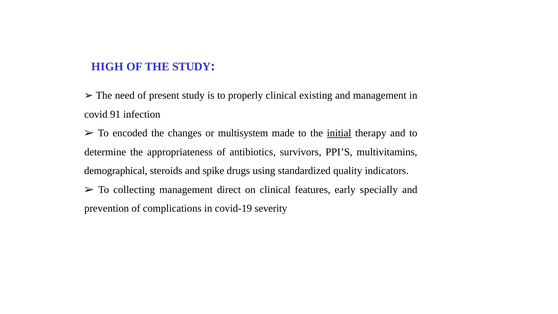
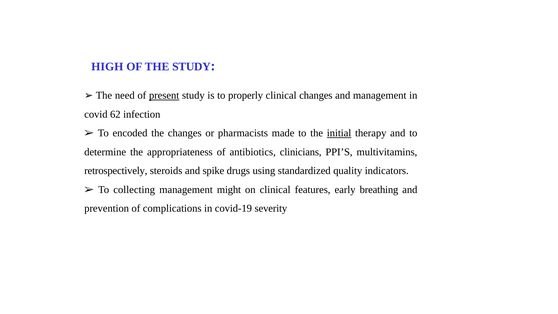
present underline: none -> present
clinical existing: existing -> changes
91: 91 -> 62
multisystem: multisystem -> pharmacists
survivors: survivors -> clinicians
demographical: demographical -> retrospectively
direct: direct -> might
specially: specially -> breathing
